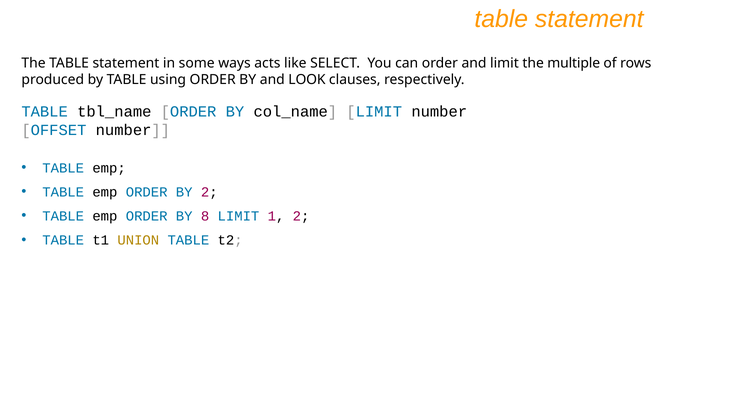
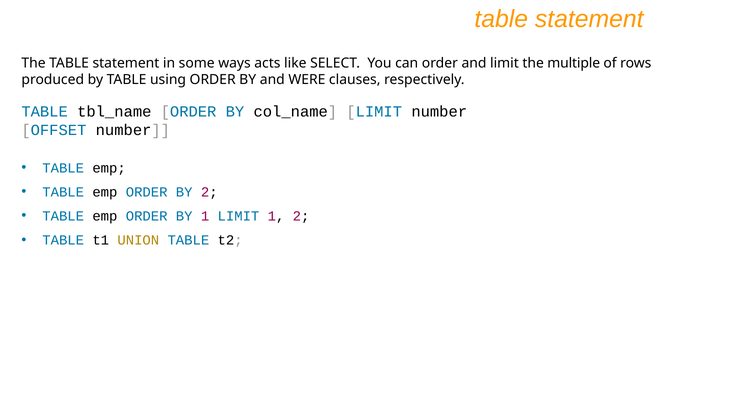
LOOK: LOOK -> WERE
BY 8: 8 -> 1
